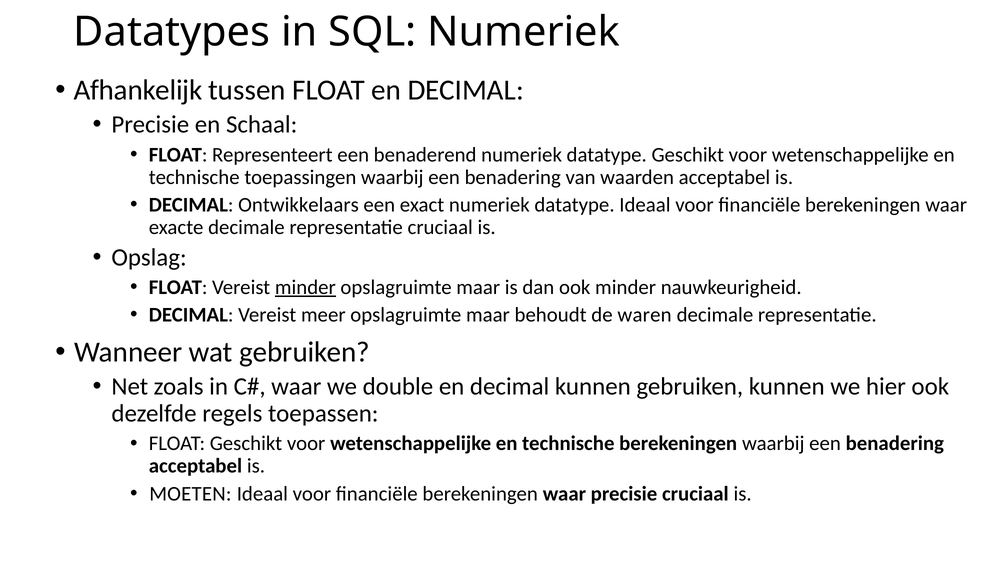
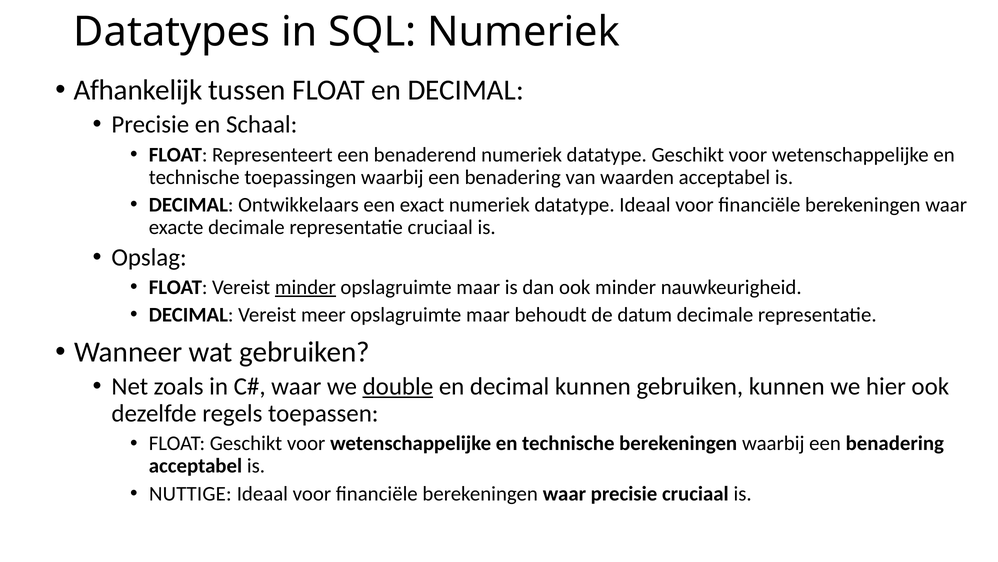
waren: waren -> datum
double underline: none -> present
MOETEN: MOETEN -> NUTTIGE
